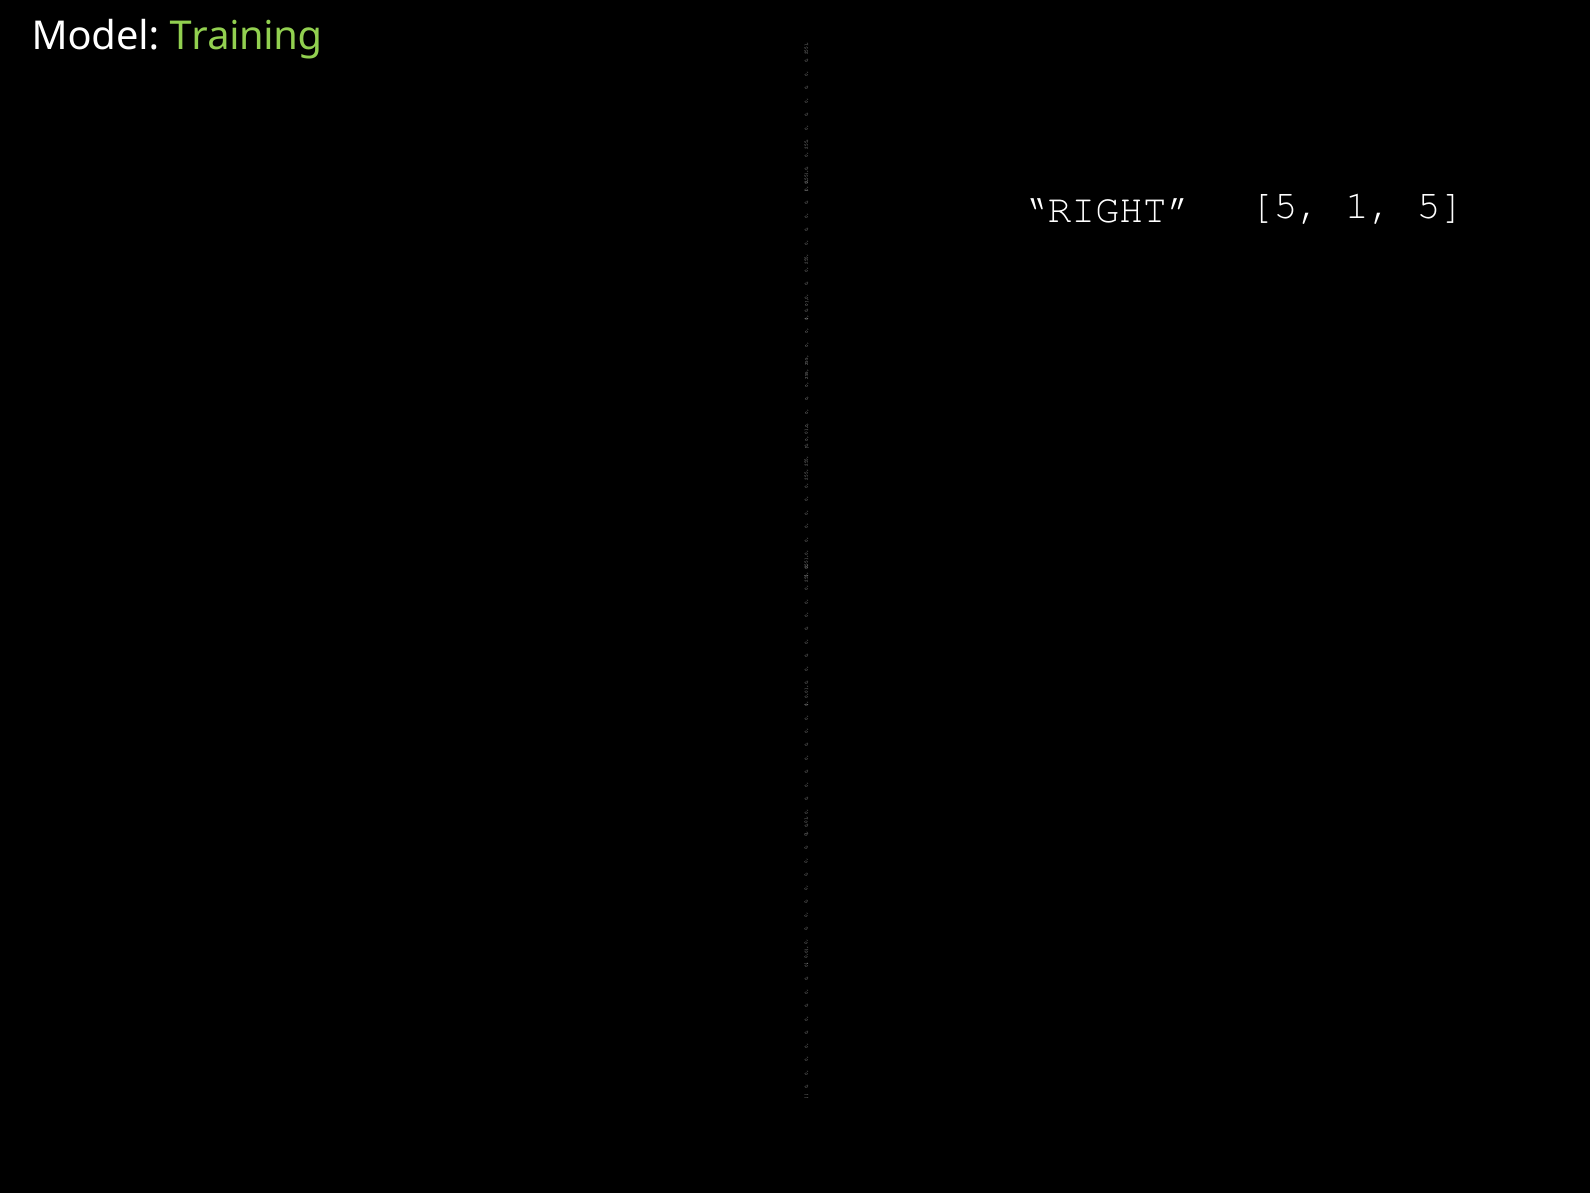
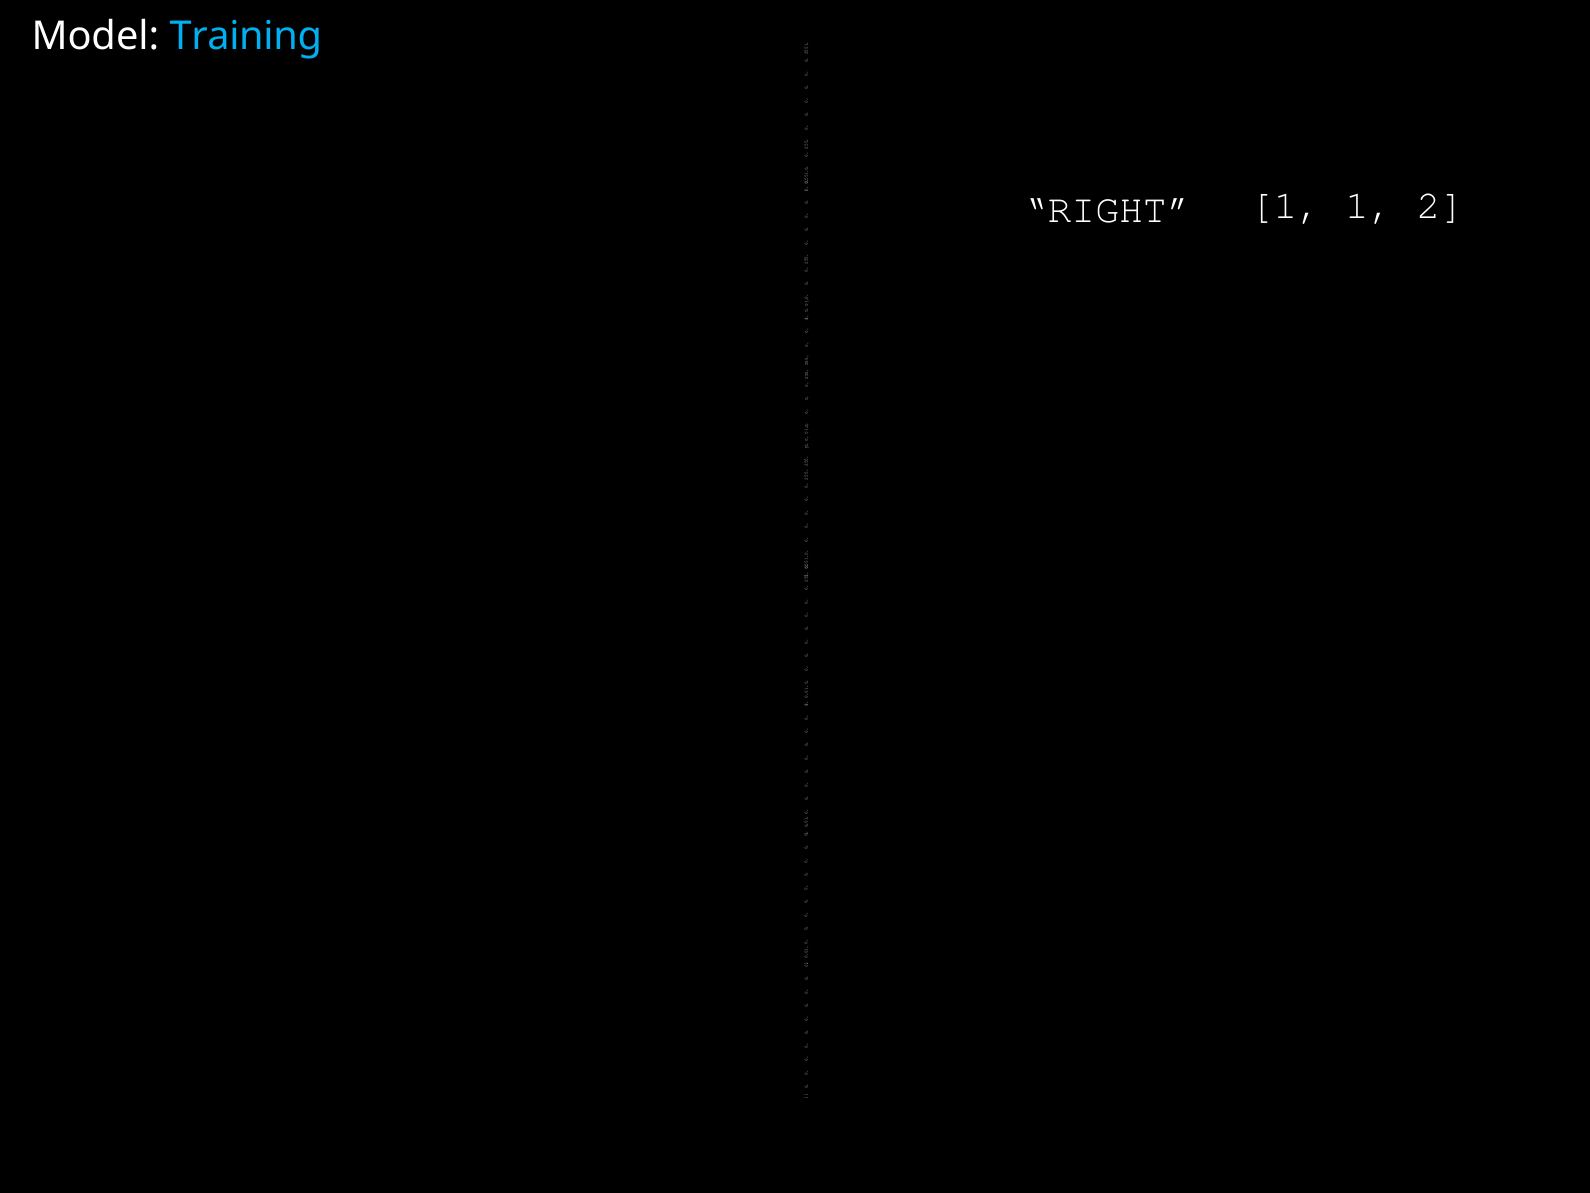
Training colour: light green -> light blue
RIGHT 5: 5 -> 1
1 5: 5 -> 2
